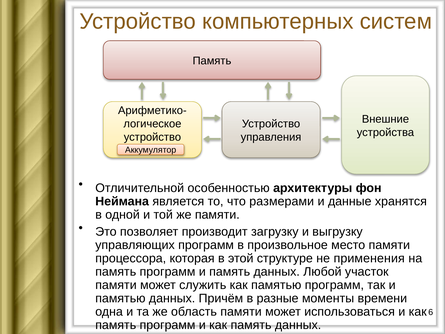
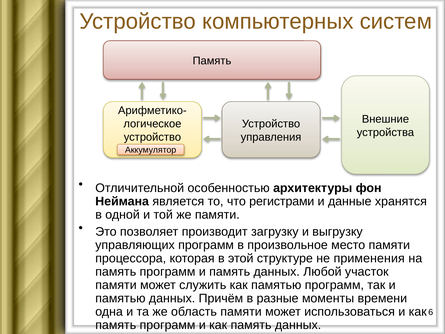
размерами: размерами -> регистрами
